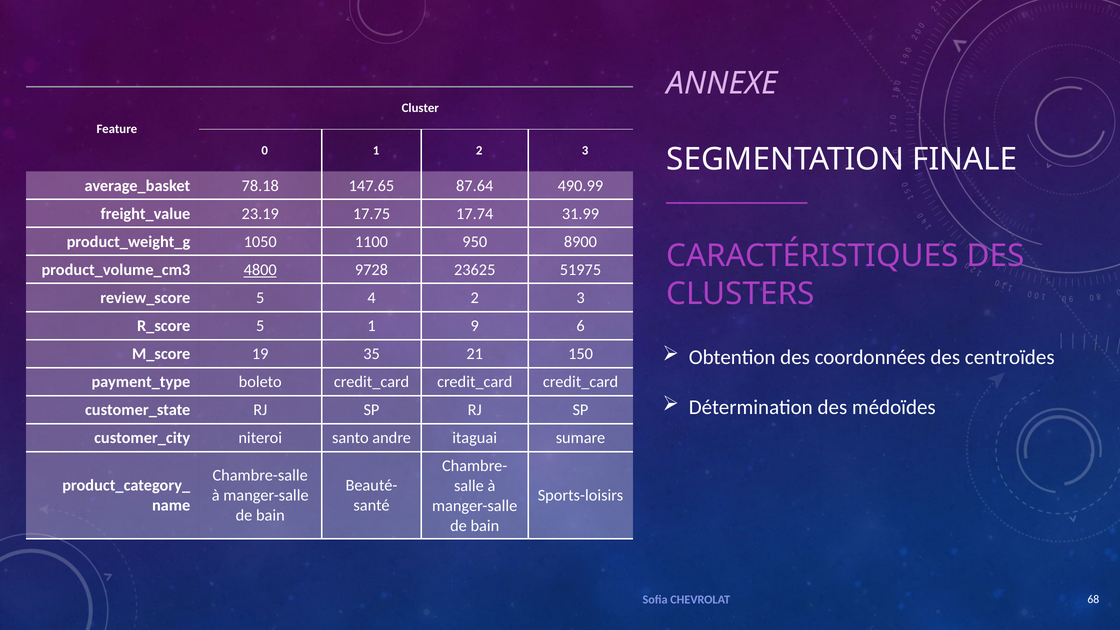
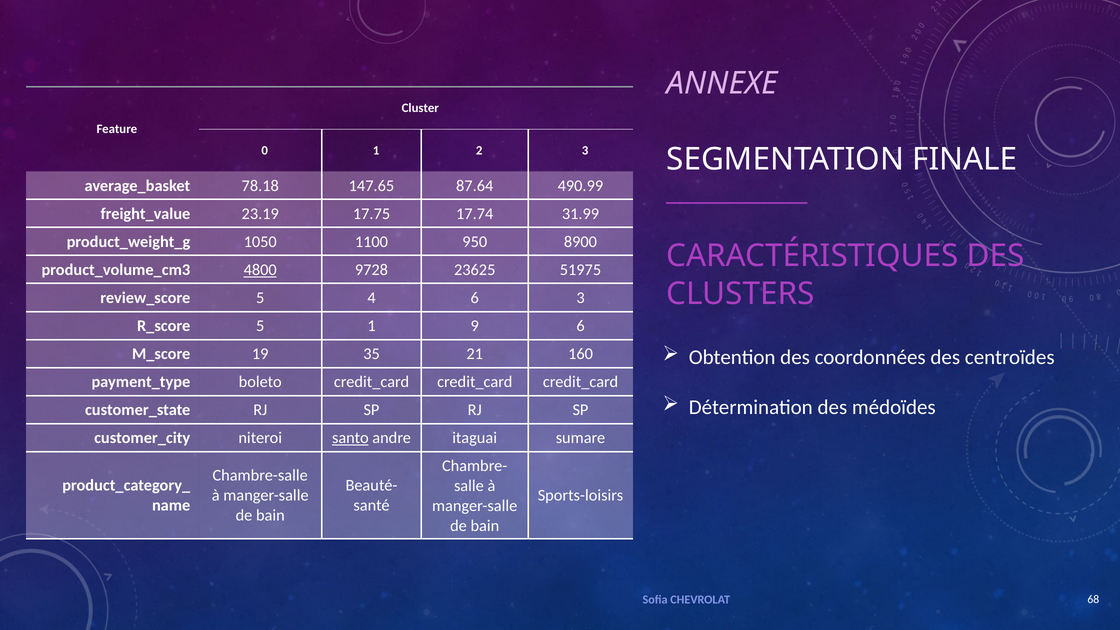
4 2: 2 -> 6
150: 150 -> 160
santo underline: none -> present
